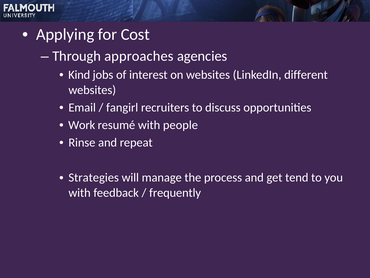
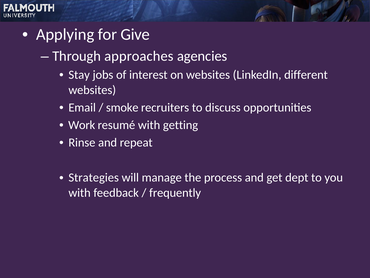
Cost: Cost -> Give
Kind: Kind -> Stay
fangirl: fangirl -> smoke
people: people -> getting
tend: tend -> dept
